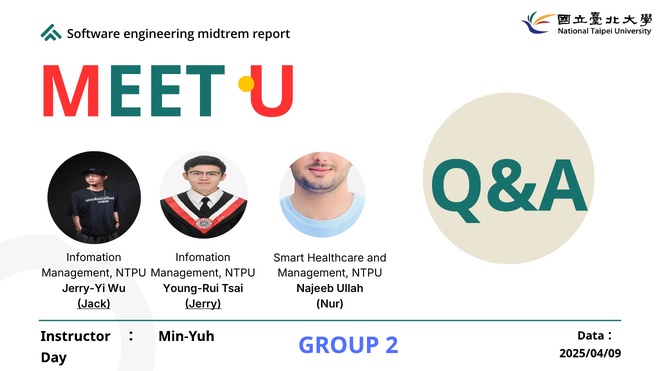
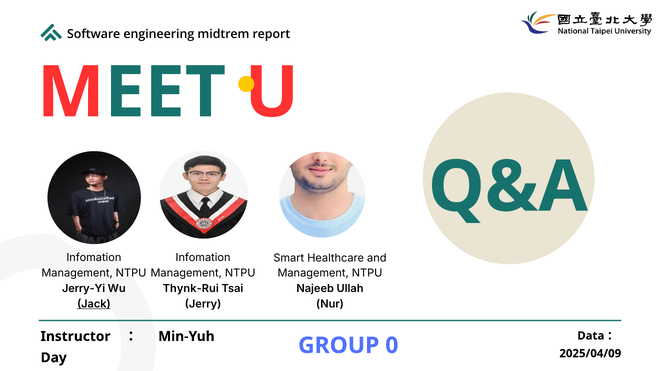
Young-Rui: Young-Rui -> Thynk-Rui
Jerry underline: present -> none
2: 2 -> 0
